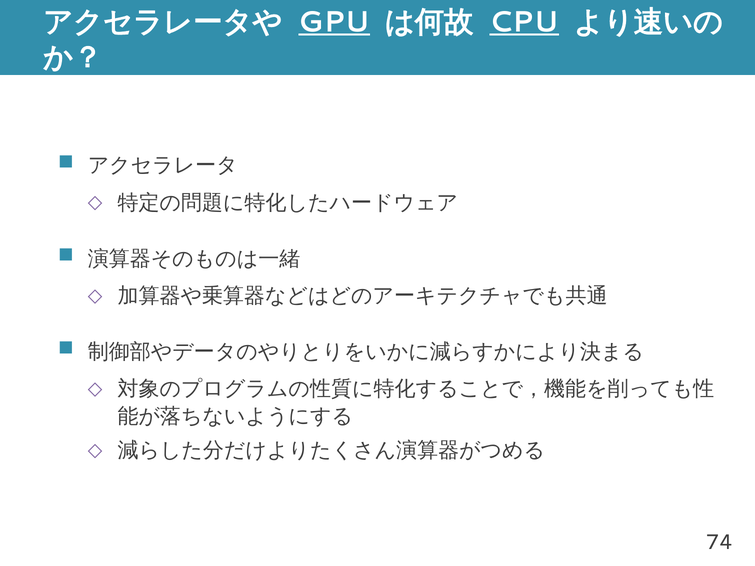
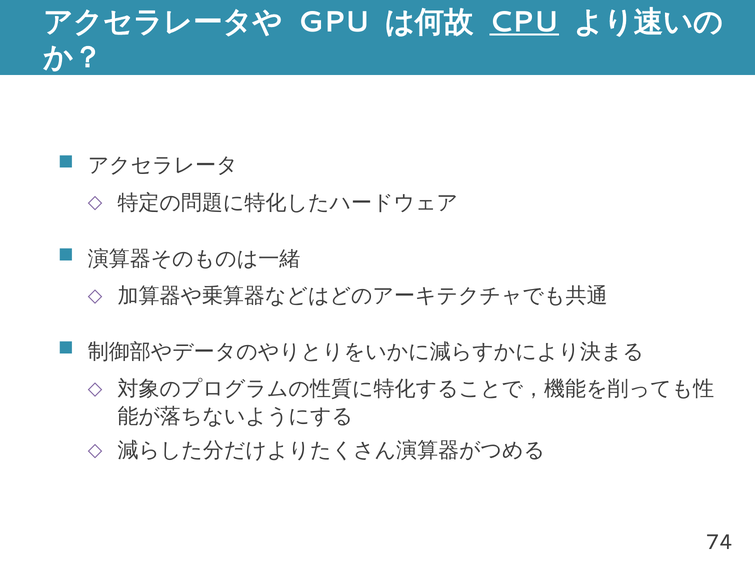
GPU underline: present -> none
